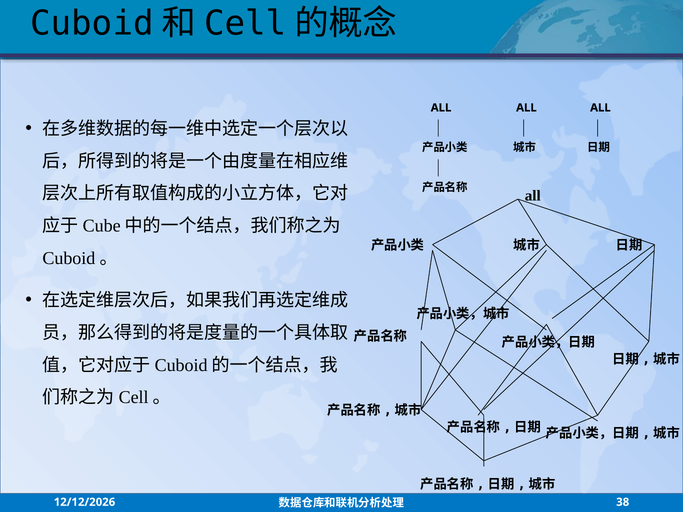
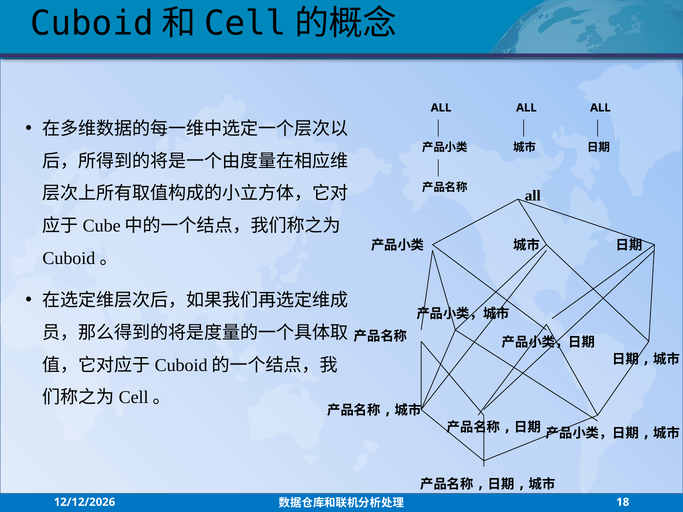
38: 38 -> 18
